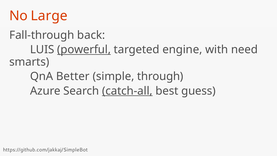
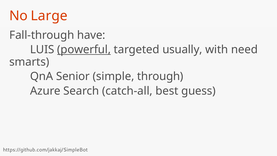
back: back -> have
engine: engine -> usually
Better: Better -> Senior
catch-all underline: present -> none
